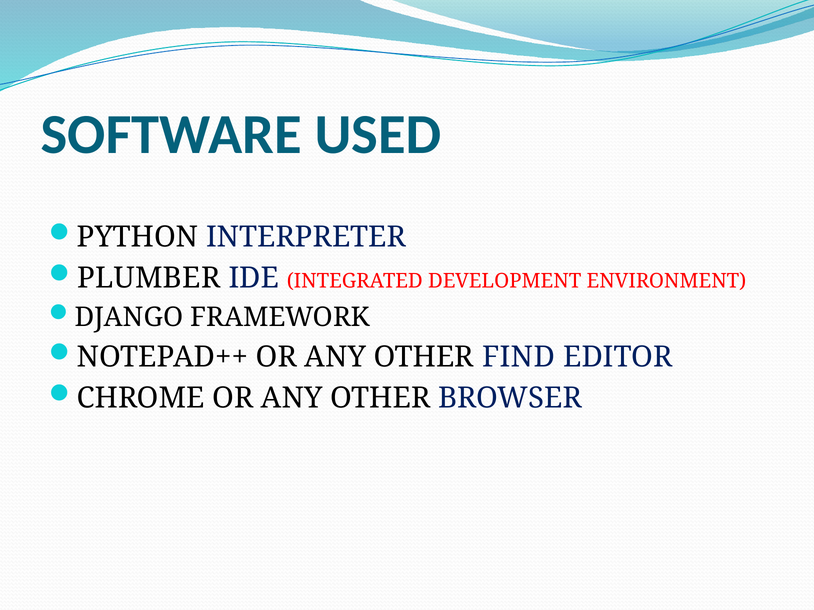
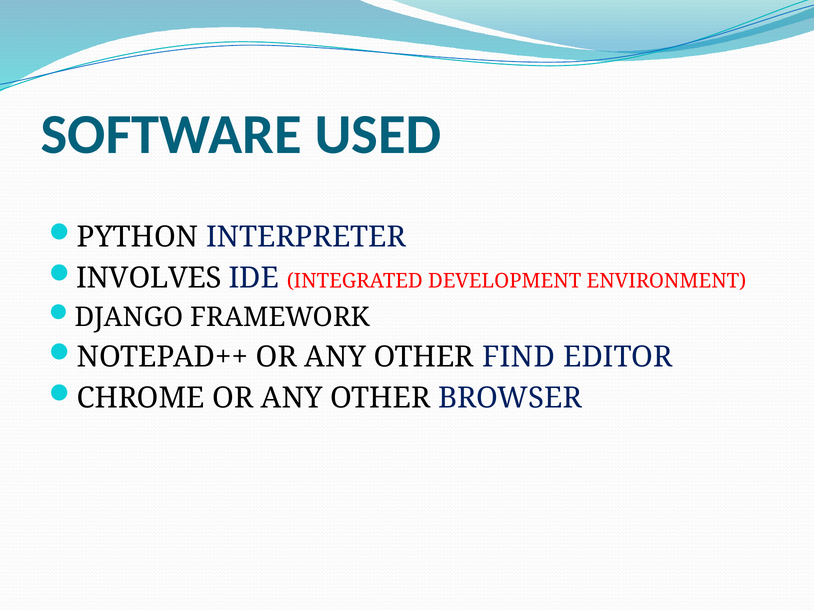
PLUMBER: PLUMBER -> INVOLVES
